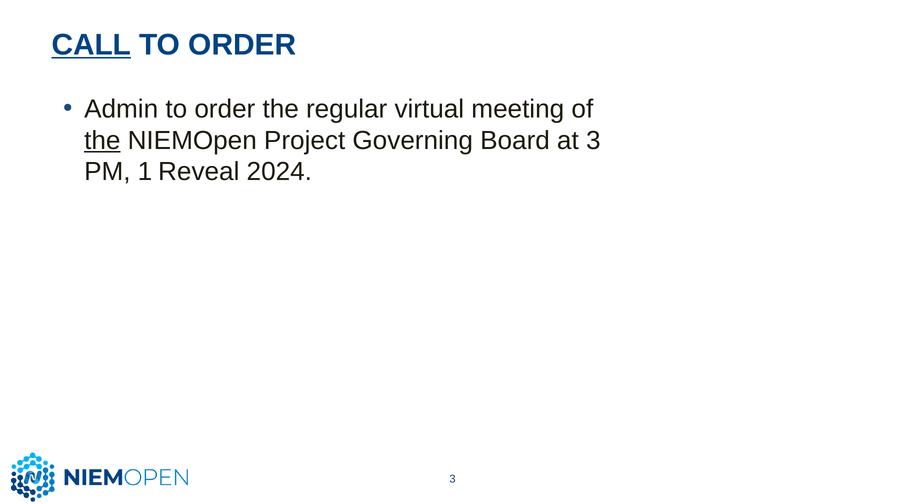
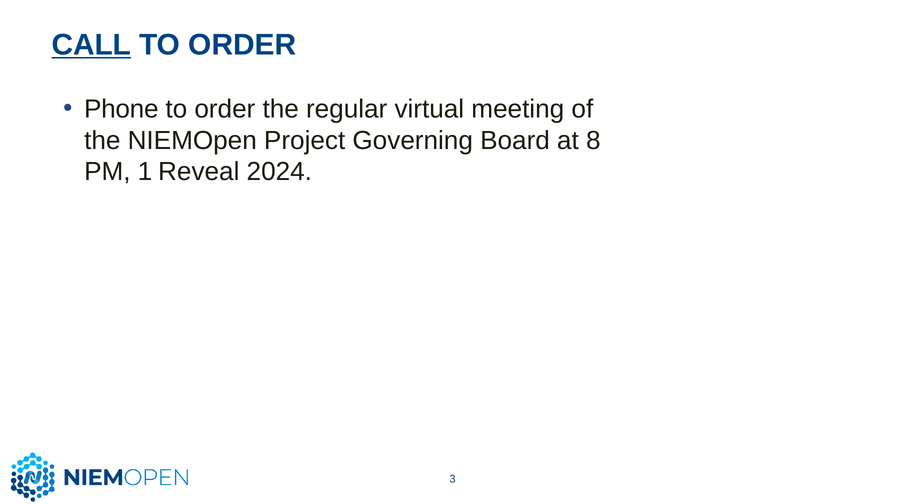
Admin: Admin -> Phone
the at (102, 141) underline: present -> none
at 3: 3 -> 8
